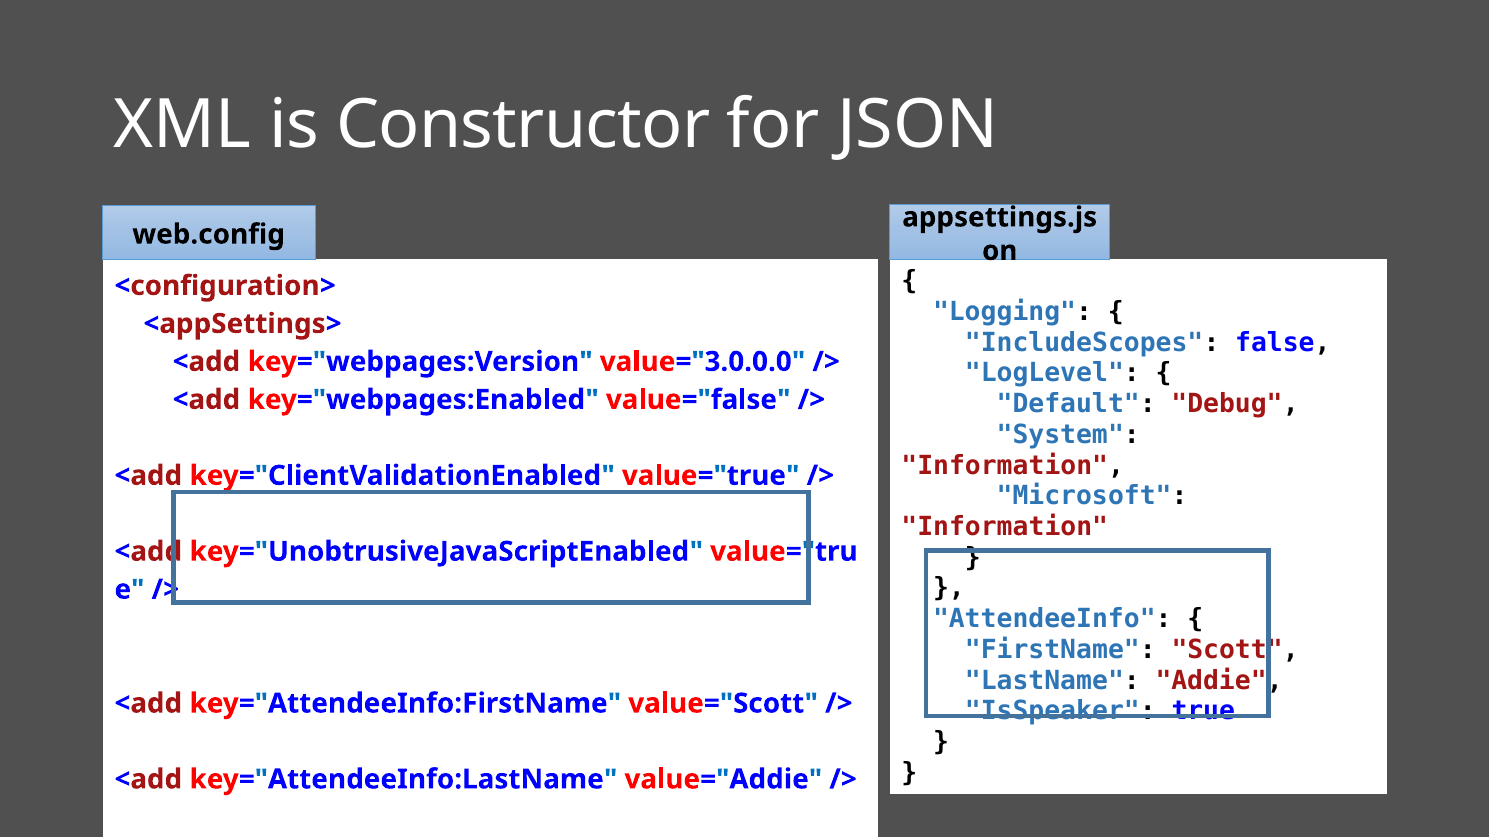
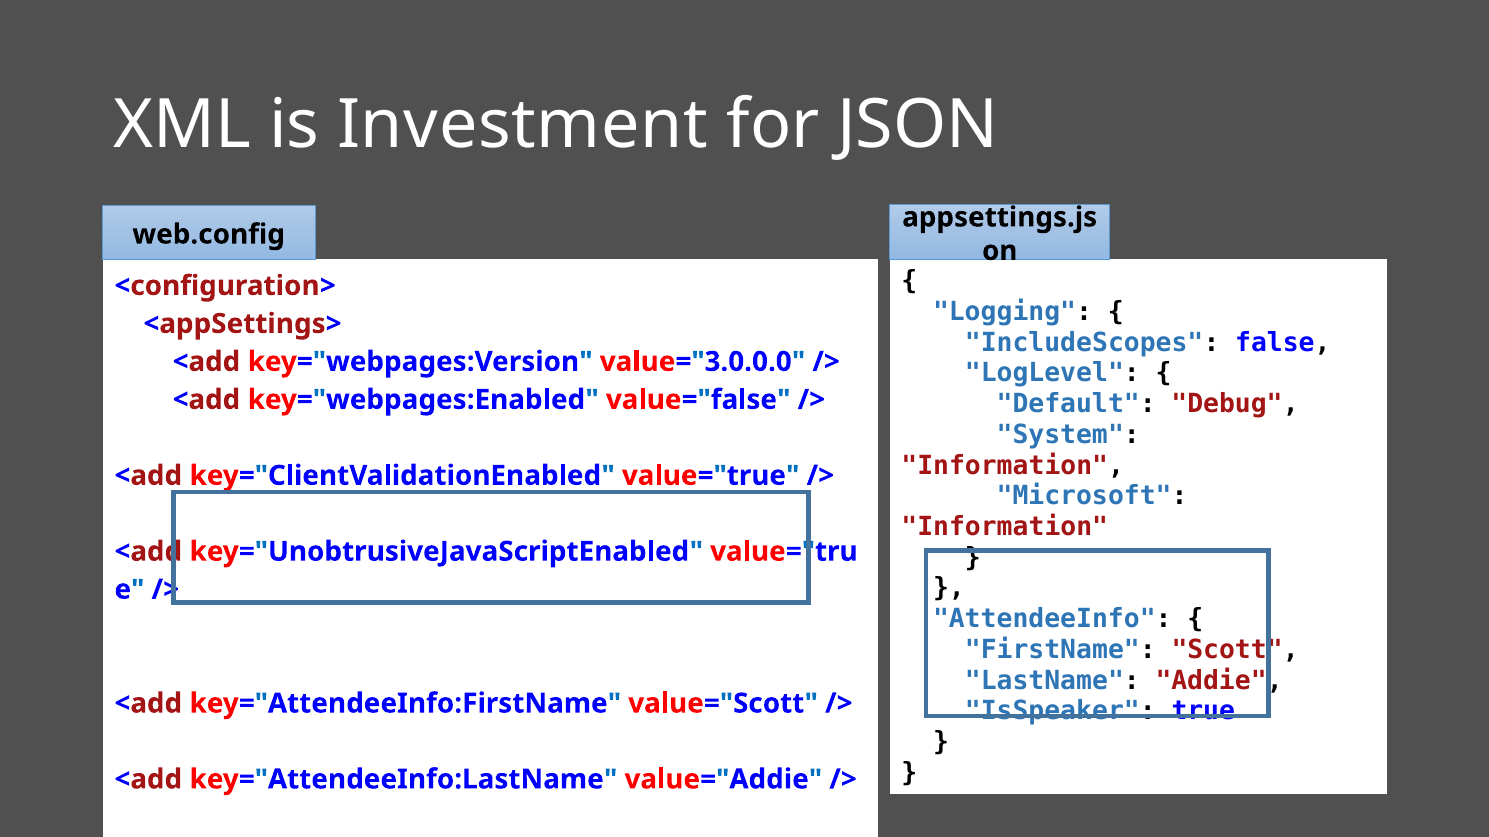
Constructor: Constructor -> Investment
